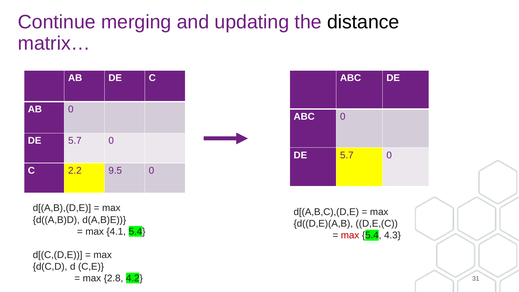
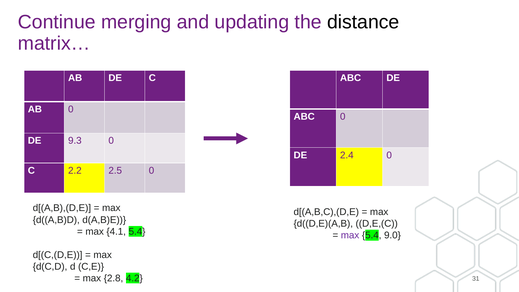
5.7 at (75, 141): 5.7 -> 9.3
5.7 at (347, 155): 5.7 -> 2.4
9.5: 9.5 -> 2.5
max at (350, 235) colour: red -> purple
4.3: 4.3 -> 9.0
